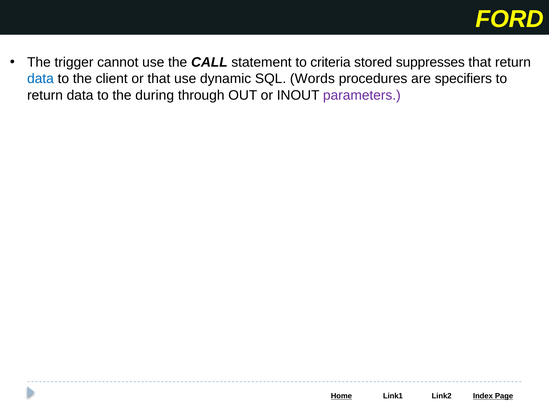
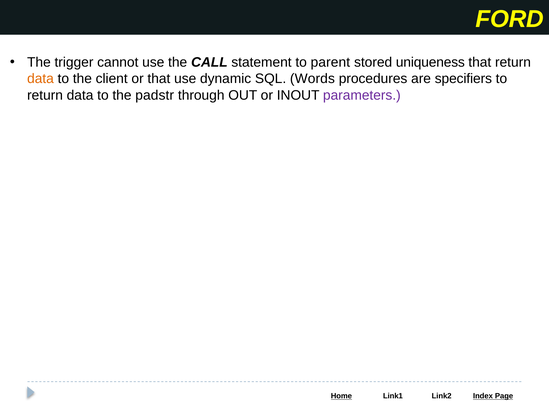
criteria: criteria -> parent
suppresses: suppresses -> uniqueness
data at (40, 79) colour: blue -> orange
during: during -> padstr
